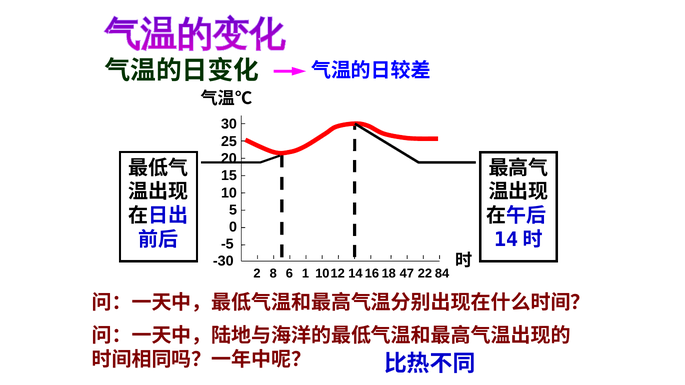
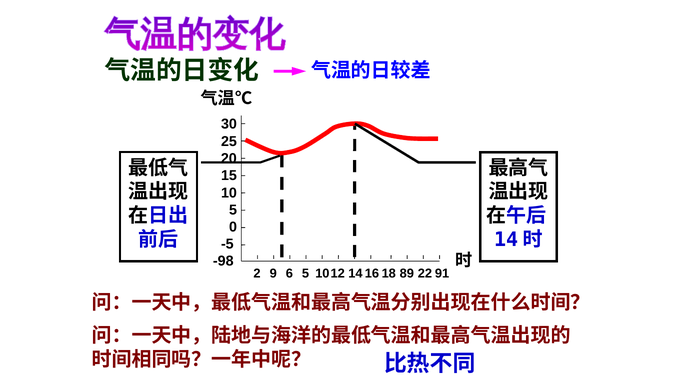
-30: -30 -> -98
8: 8 -> 9
6 1: 1 -> 5
47: 47 -> 89
84: 84 -> 91
